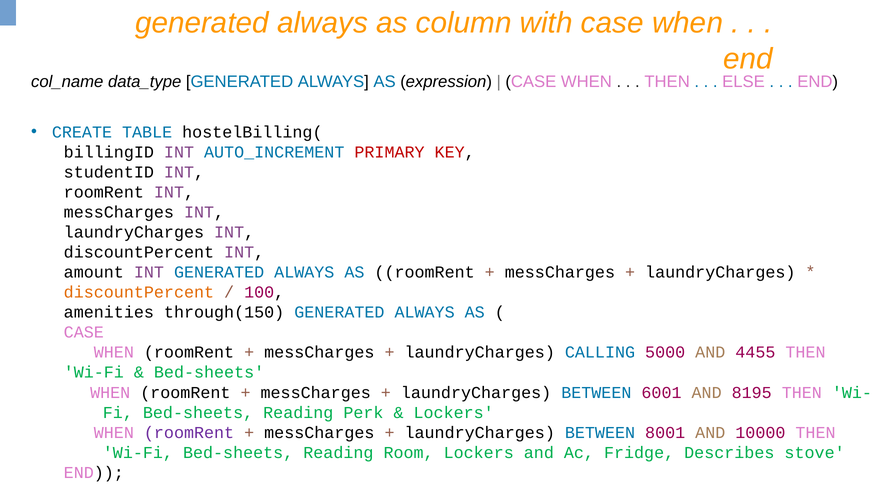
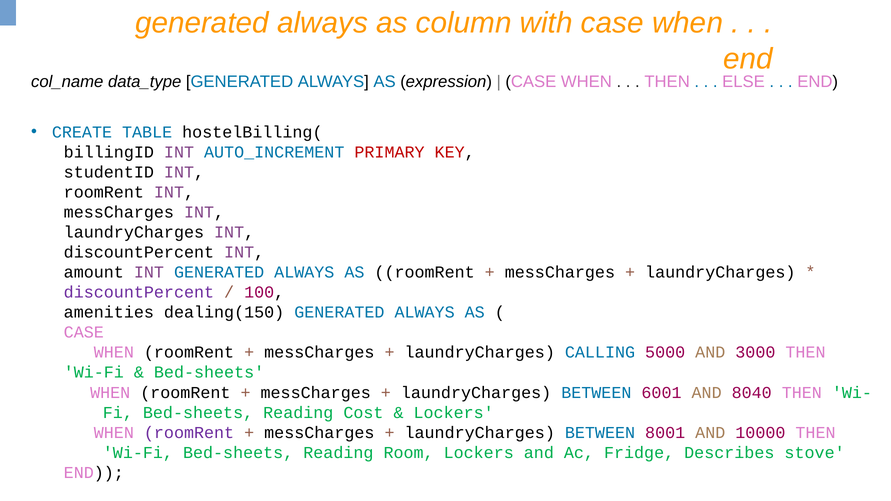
discountPercent at (139, 292) colour: orange -> purple
through(150: through(150 -> dealing(150
4455: 4455 -> 3000
8195: 8195 -> 8040
Perk: Perk -> Cost
